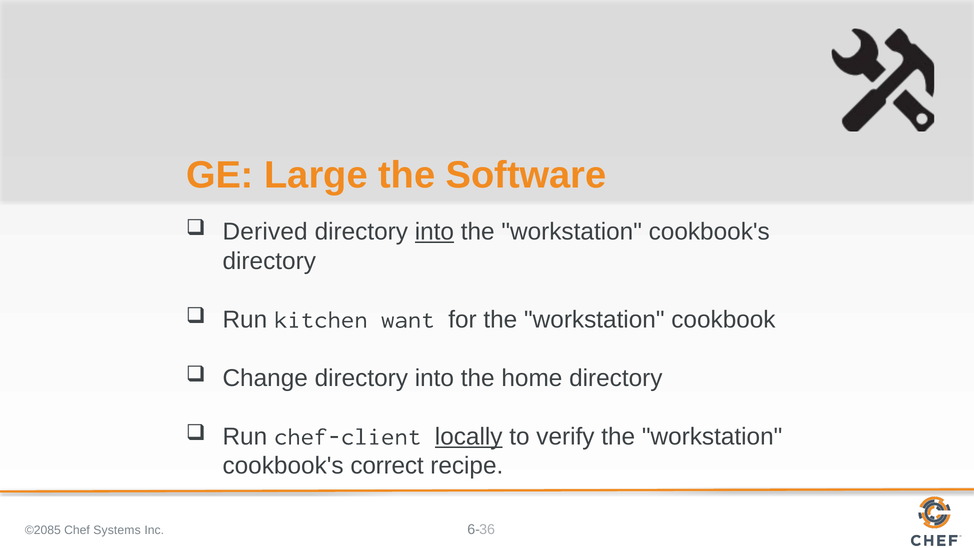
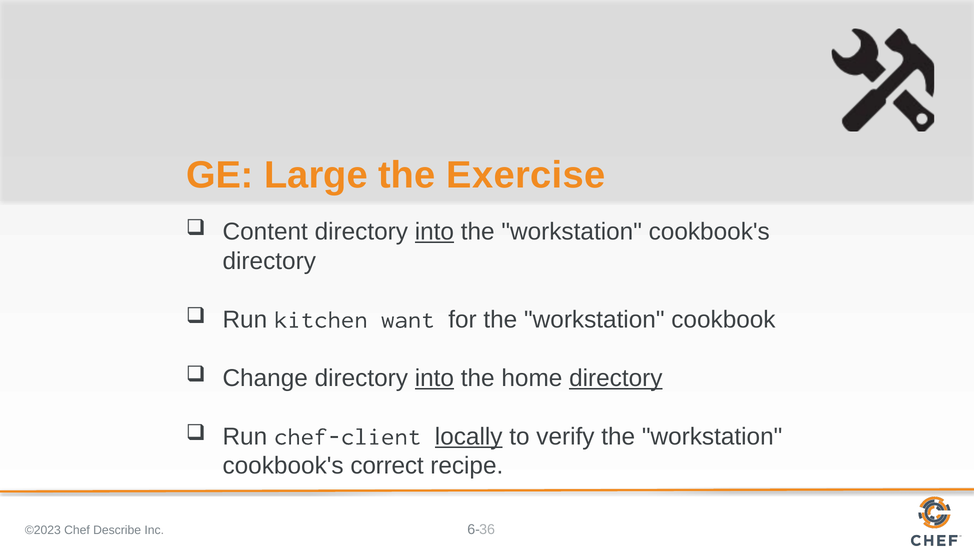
Software: Software -> Exercise
Derived: Derived -> Content
into at (434, 378) underline: none -> present
directory at (616, 378) underline: none -> present
©2085: ©2085 -> ©2023
Systems: Systems -> Describe
